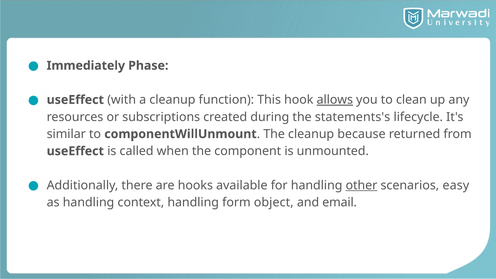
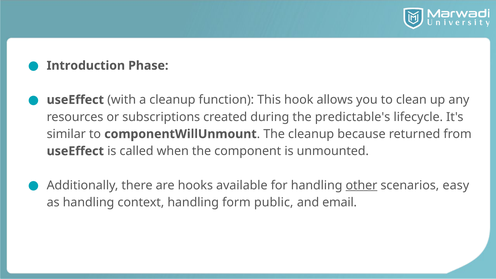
Immediately: Immediately -> Introduction
allows underline: present -> none
statements's: statements's -> predictable's
object: object -> public
